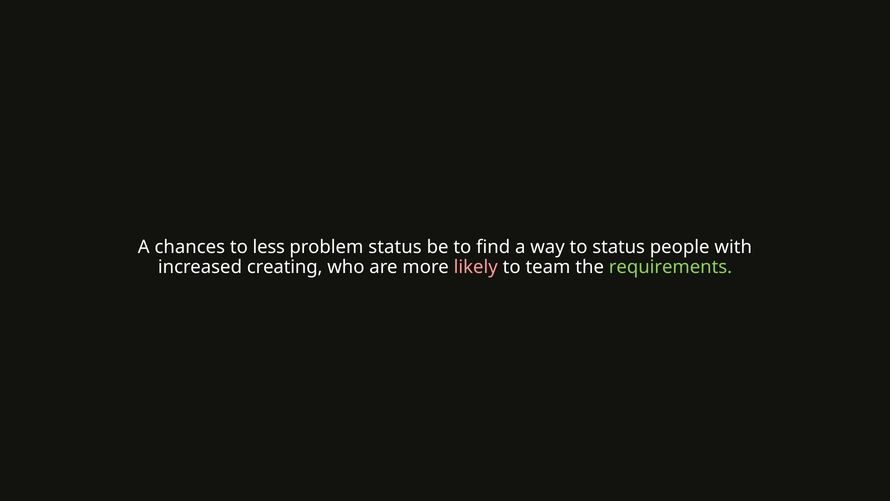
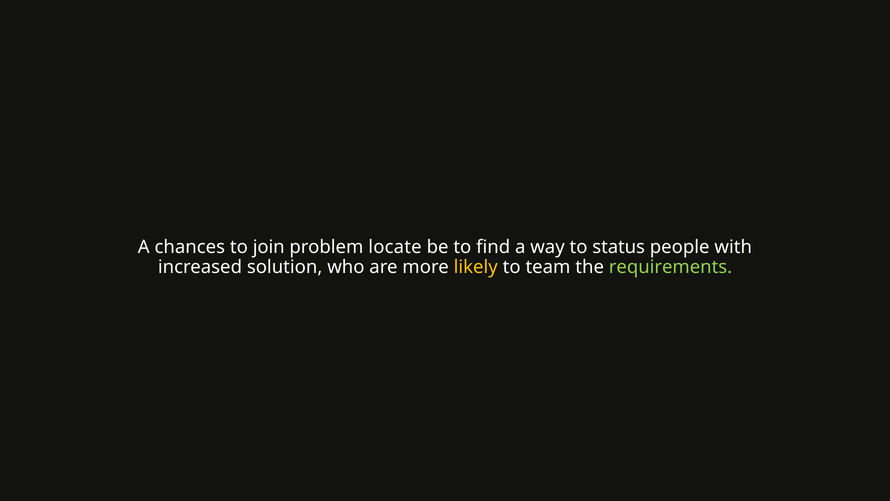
less: less -> join
problem status: status -> locate
creating: creating -> solution
likely colour: pink -> yellow
